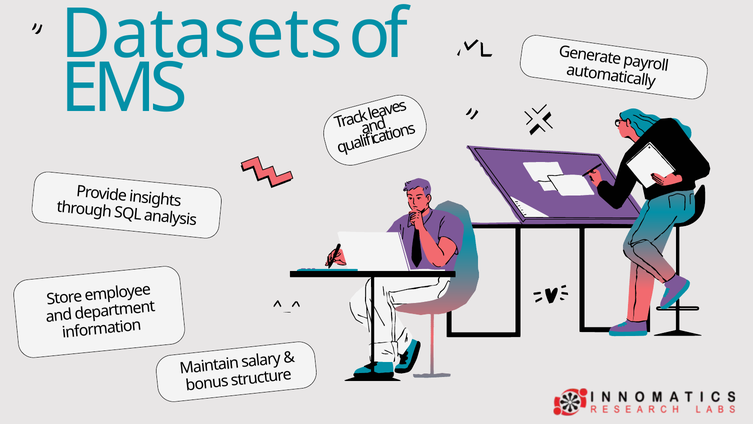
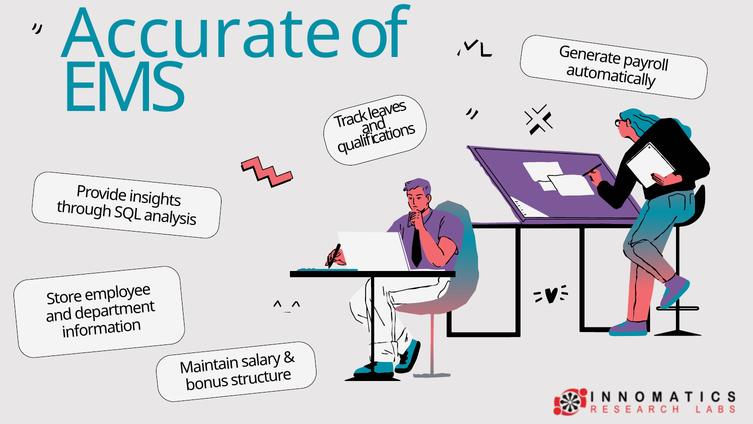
Datasets: Datasets -> Accurate
